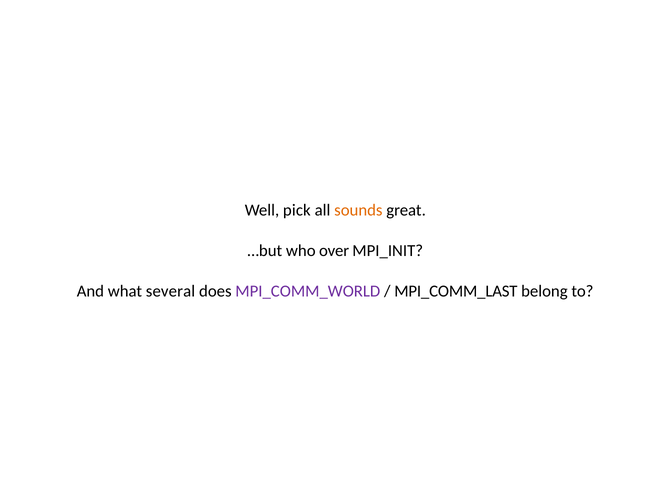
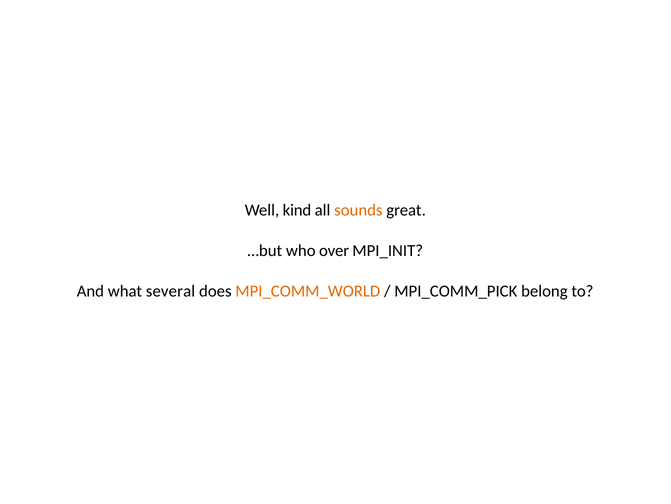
pick: pick -> kind
MPI_COMM_WORLD colour: purple -> orange
MPI_COMM_LAST: MPI_COMM_LAST -> MPI_COMM_PICK
